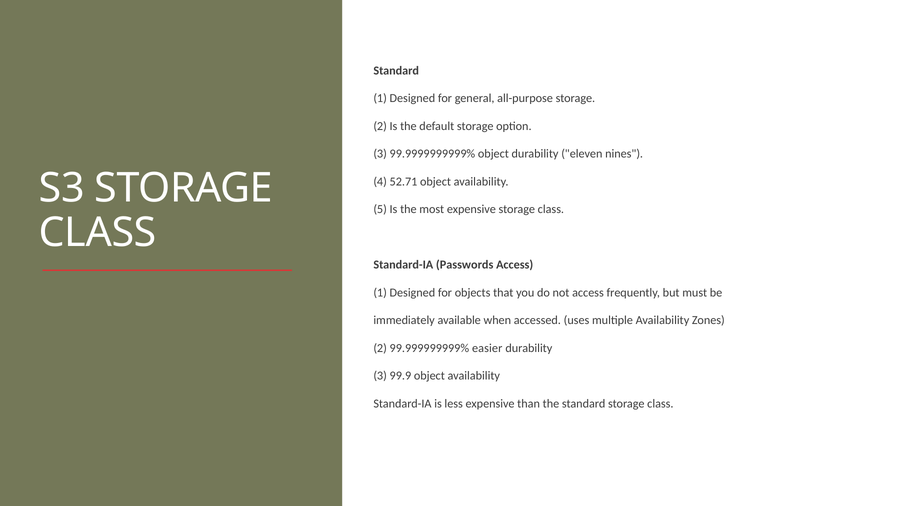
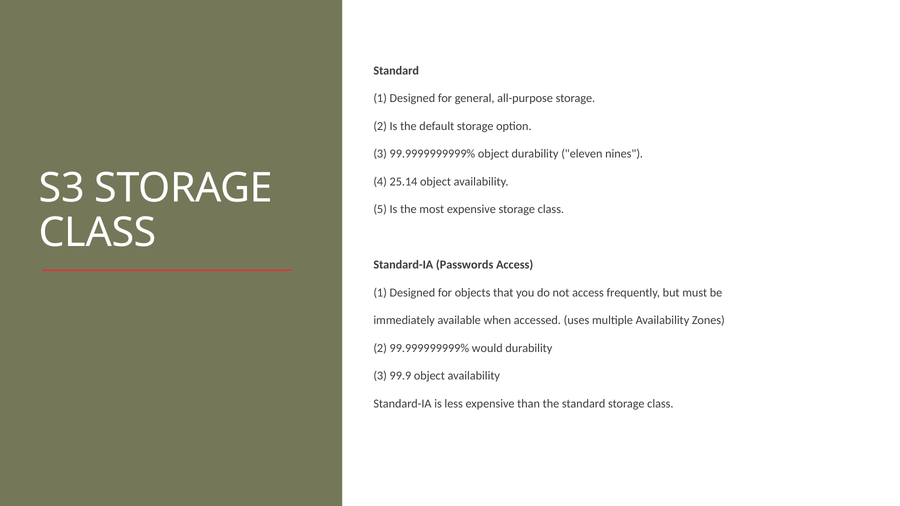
52.71: 52.71 -> 25.14
easier: easier -> would
